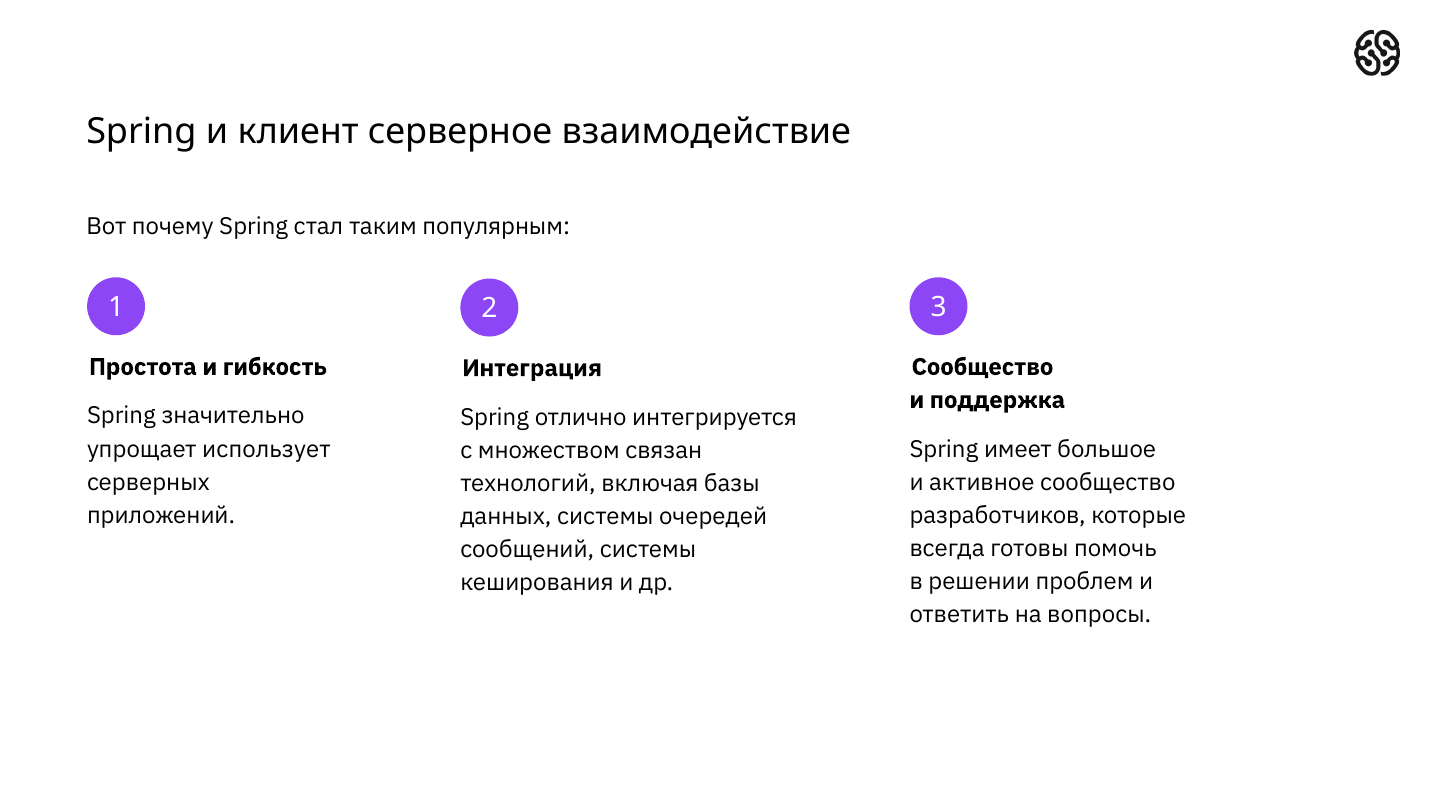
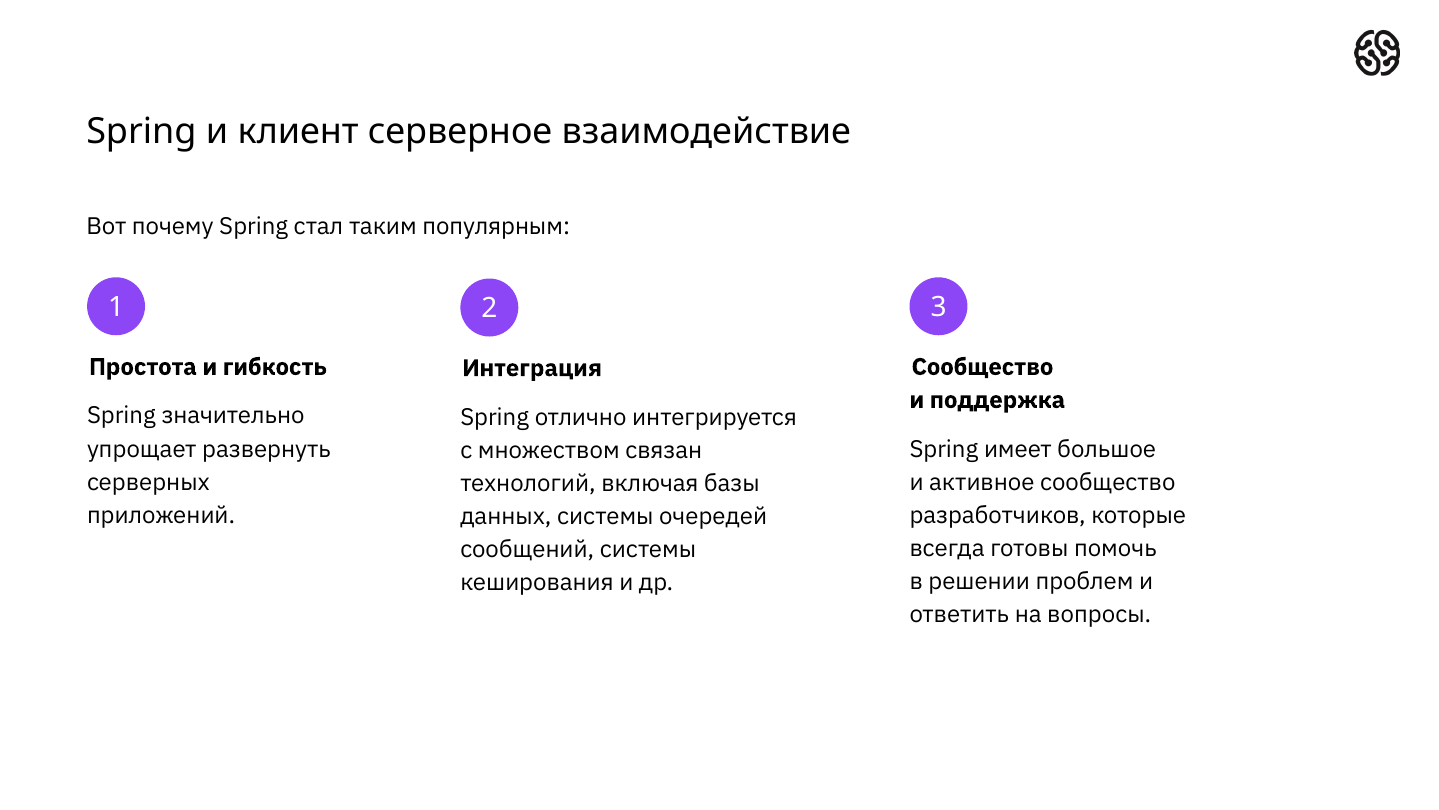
использует: использует -> развернуть
